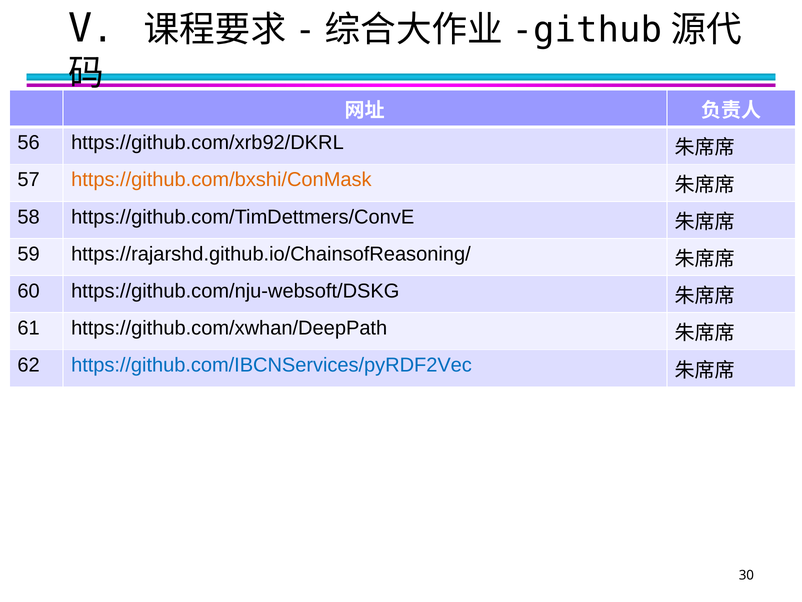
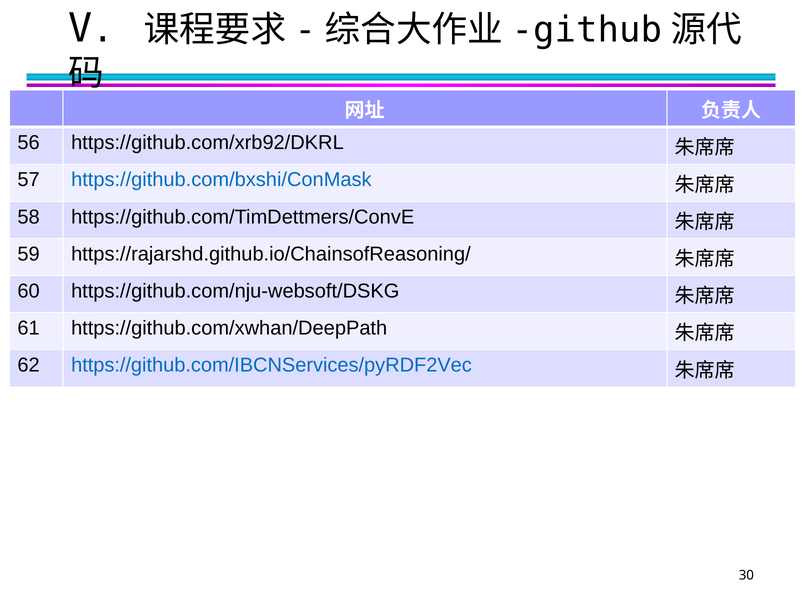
https://github.com/bxshi/ConMask colour: orange -> blue
